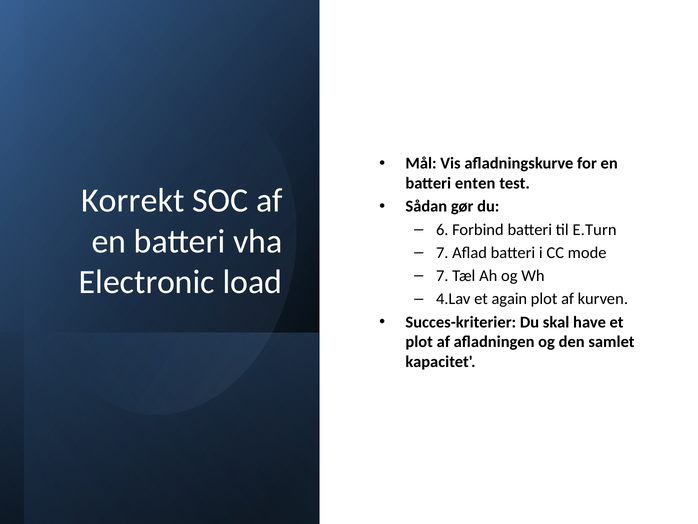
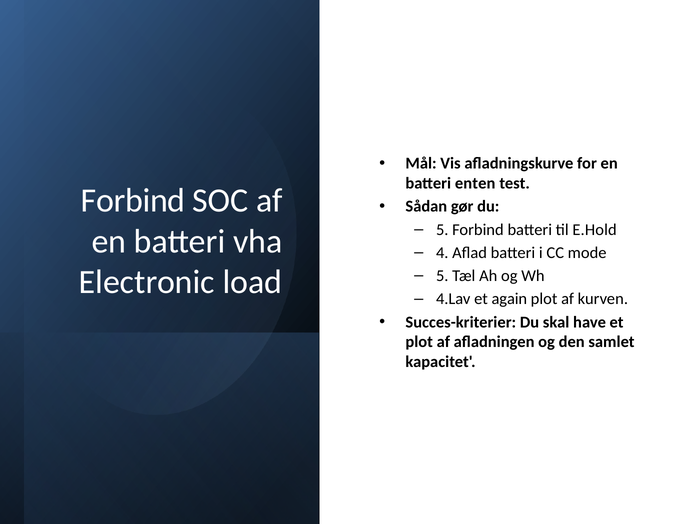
Korrekt at (133, 200): Korrekt -> Forbind
6 at (442, 229): 6 -> 5
E.Turn: E.Turn -> E.Hold
7 at (442, 252): 7 -> 4
7 at (442, 276): 7 -> 5
